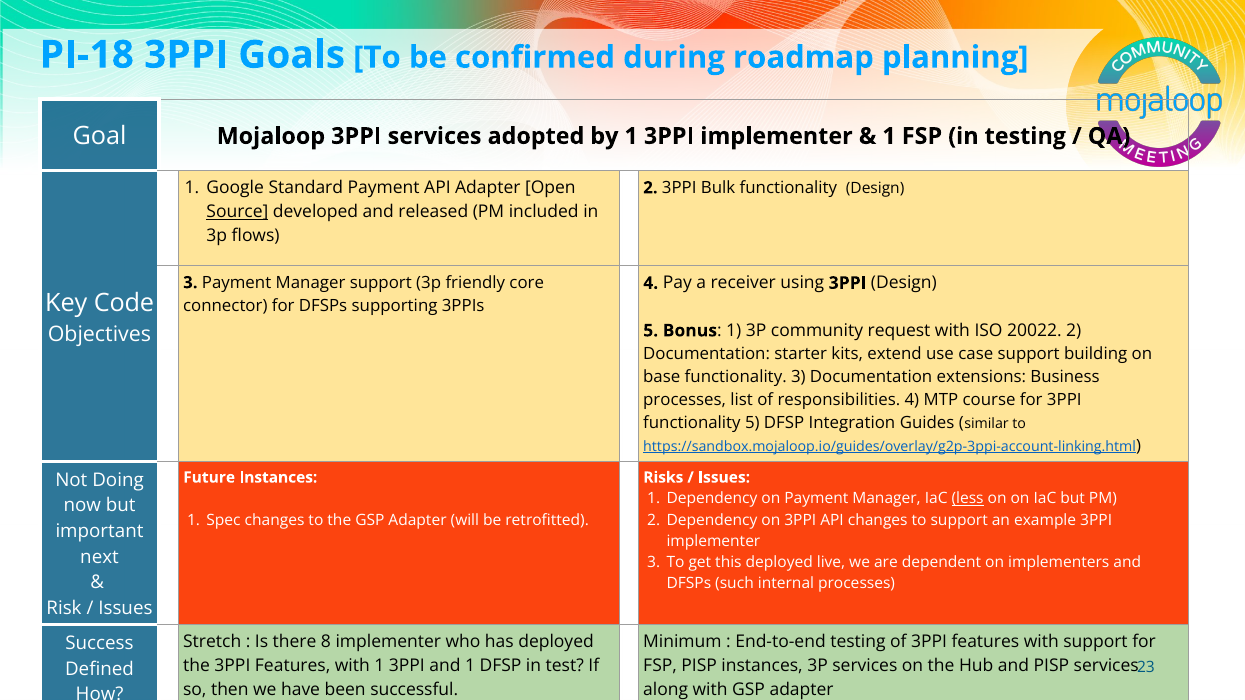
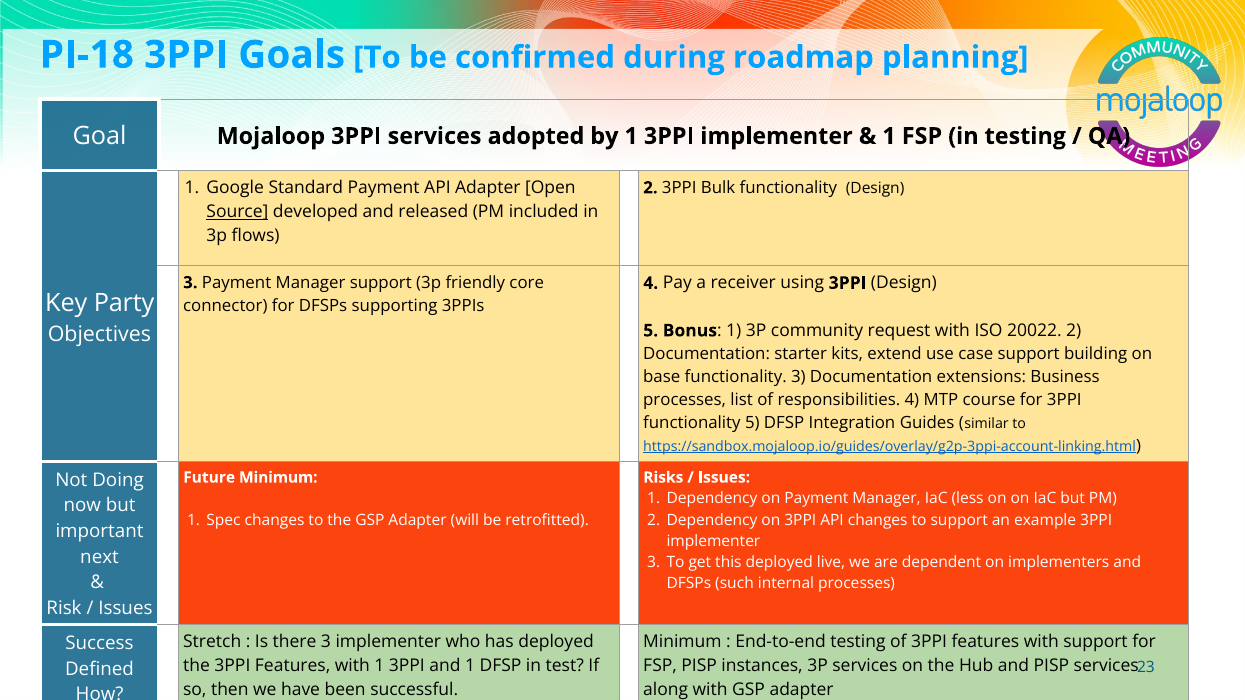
Code: Code -> Party
Future Instances: Instances -> Minimum
less underline: present -> none
there 8: 8 -> 3
